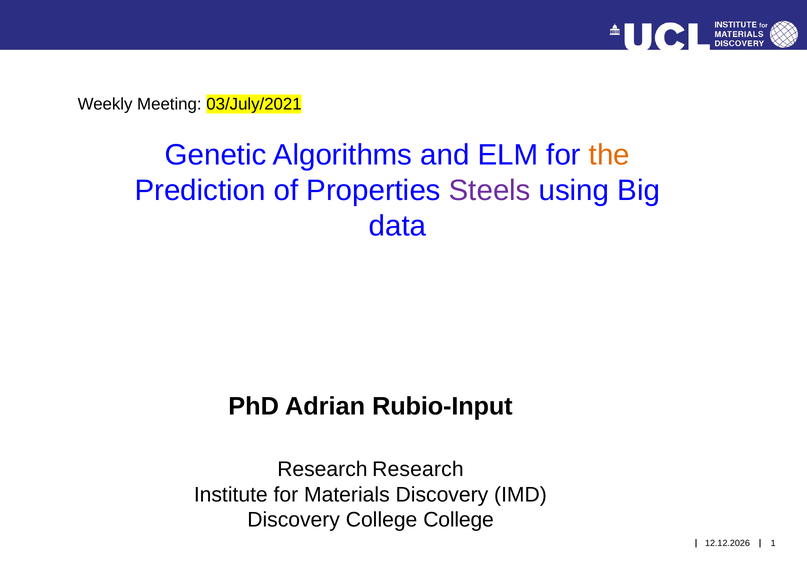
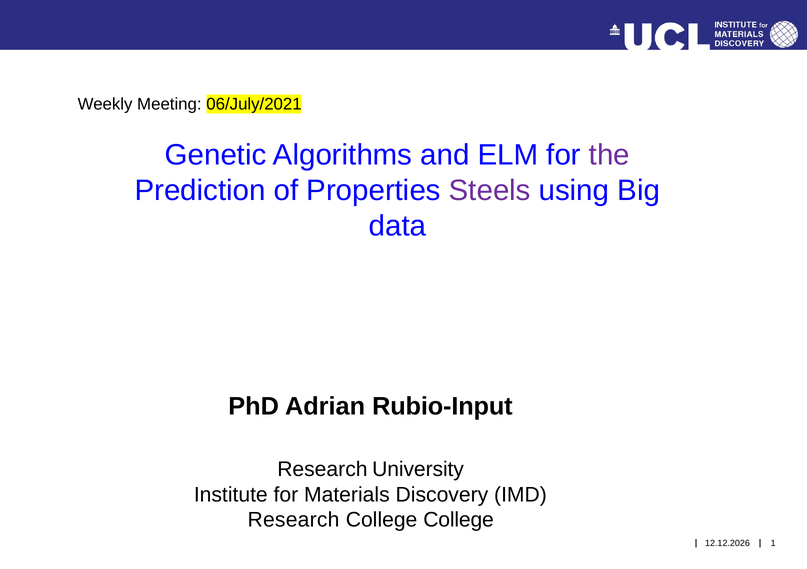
03/July/2021: 03/July/2021 -> 06/July/2021
the colour: orange -> purple
Research Research: Research -> University
Discovery at (294, 520): Discovery -> Research
